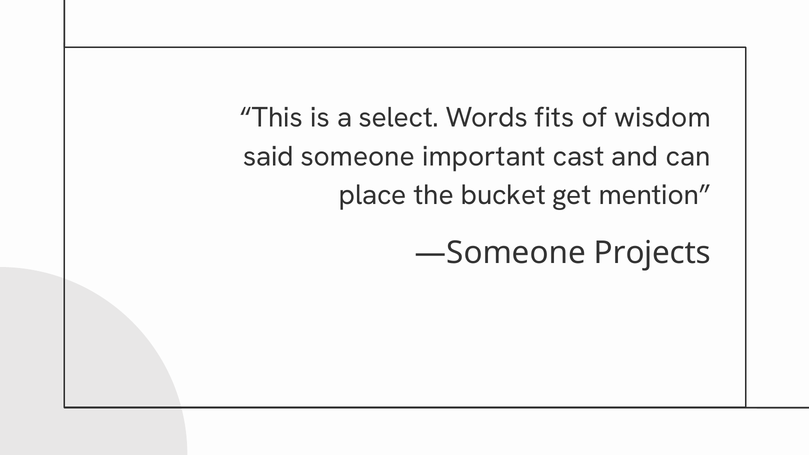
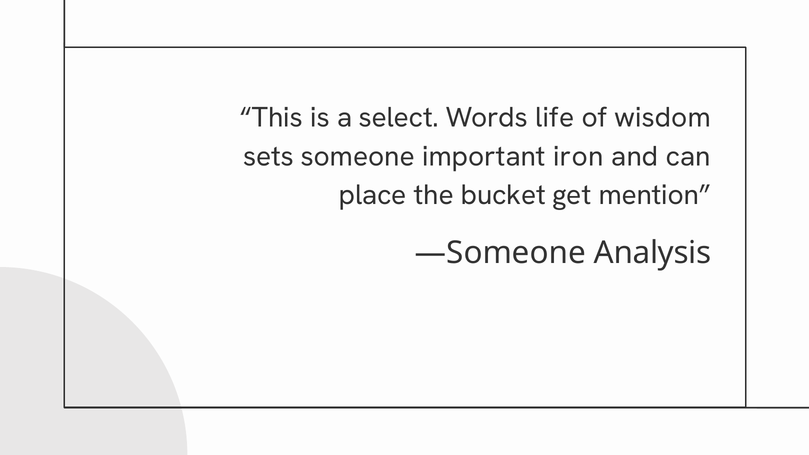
fits: fits -> life
said: said -> sets
cast: cast -> iron
Projects: Projects -> Analysis
